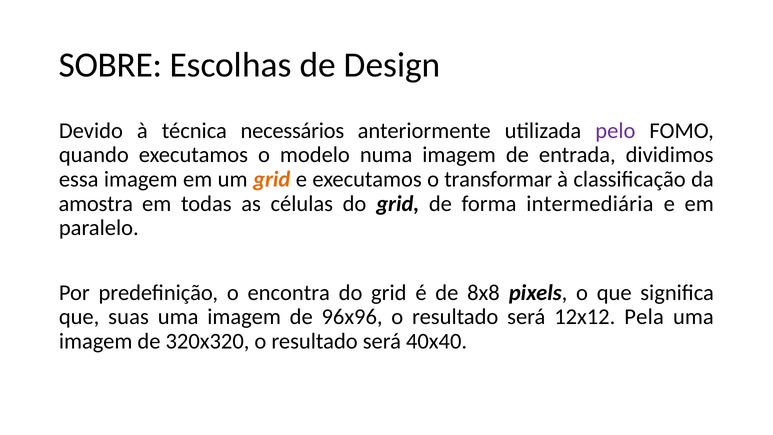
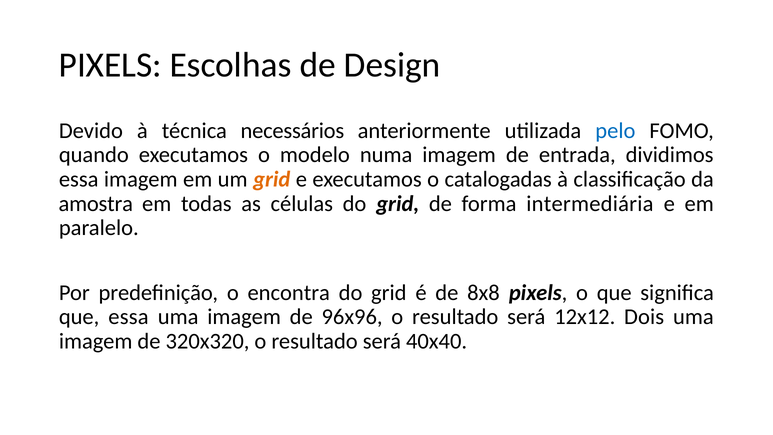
SOBRE at (110, 65): SOBRE -> PIXELS
pelo colour: purple -> blue
transformar: transformar -> catalogadas
que suas: suas -> essa
Pela: Pela -> Dois
